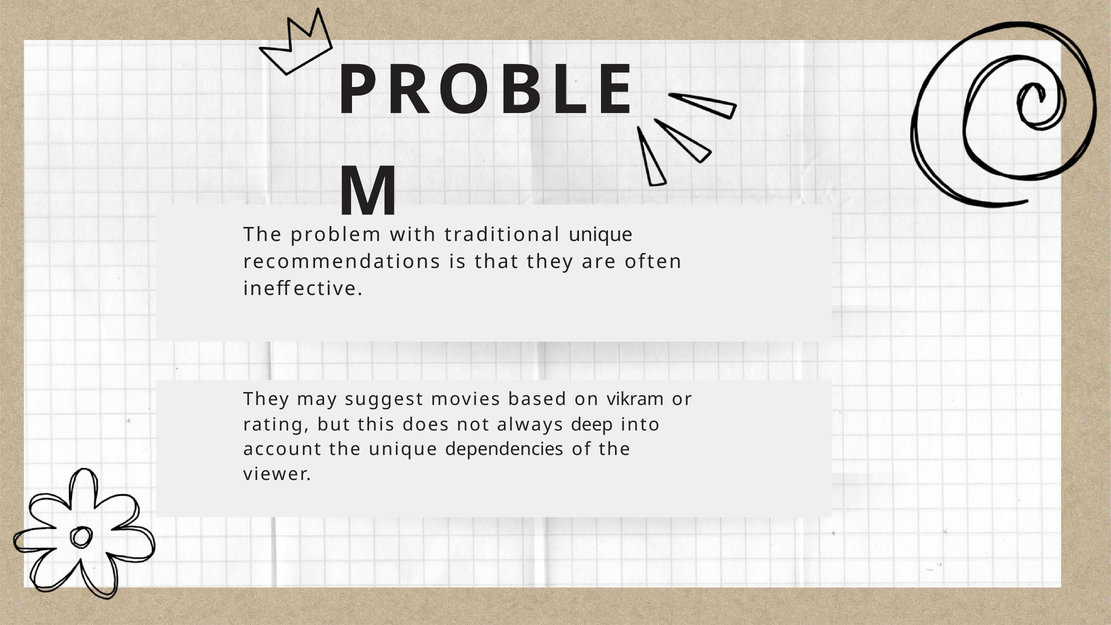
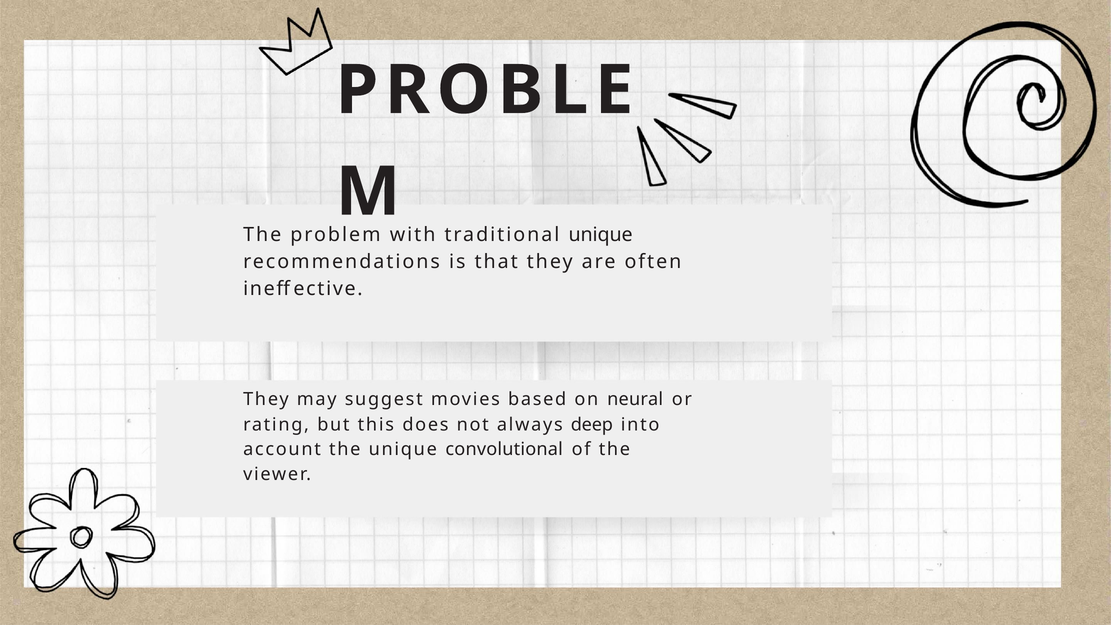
vikram: vikram -> neural
dependencies: dependencies -> convolutional
